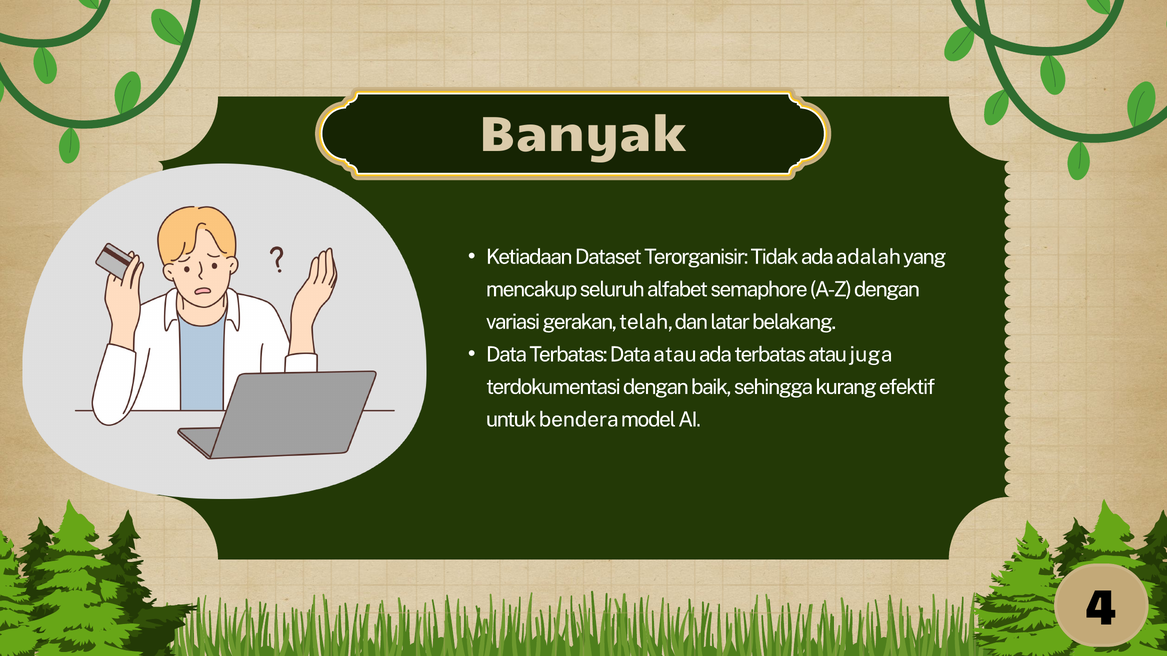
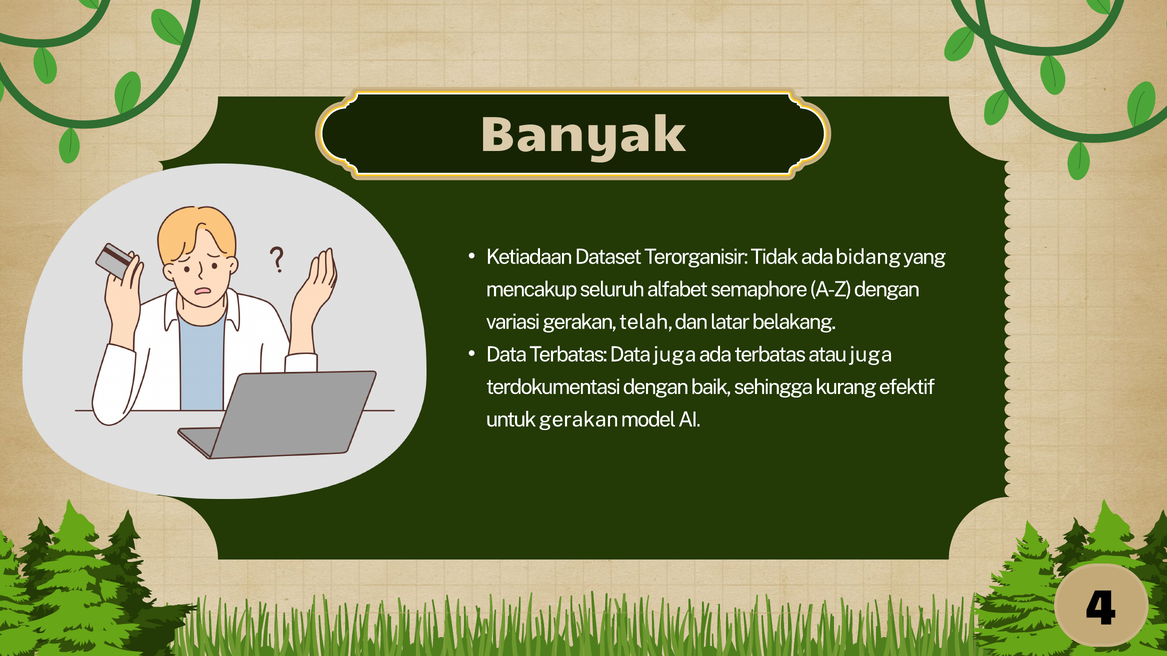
adalah: adalah -> bidang
Data atau: atau -> juga
untuk bendera: bendera -> gerakan
